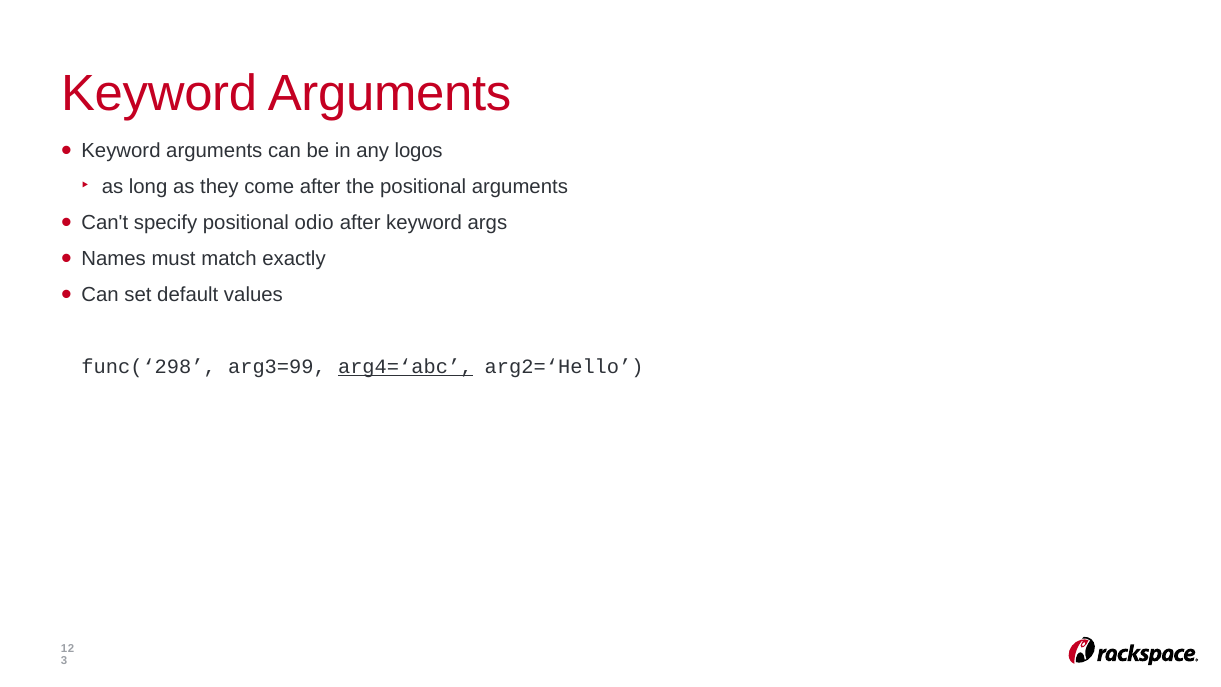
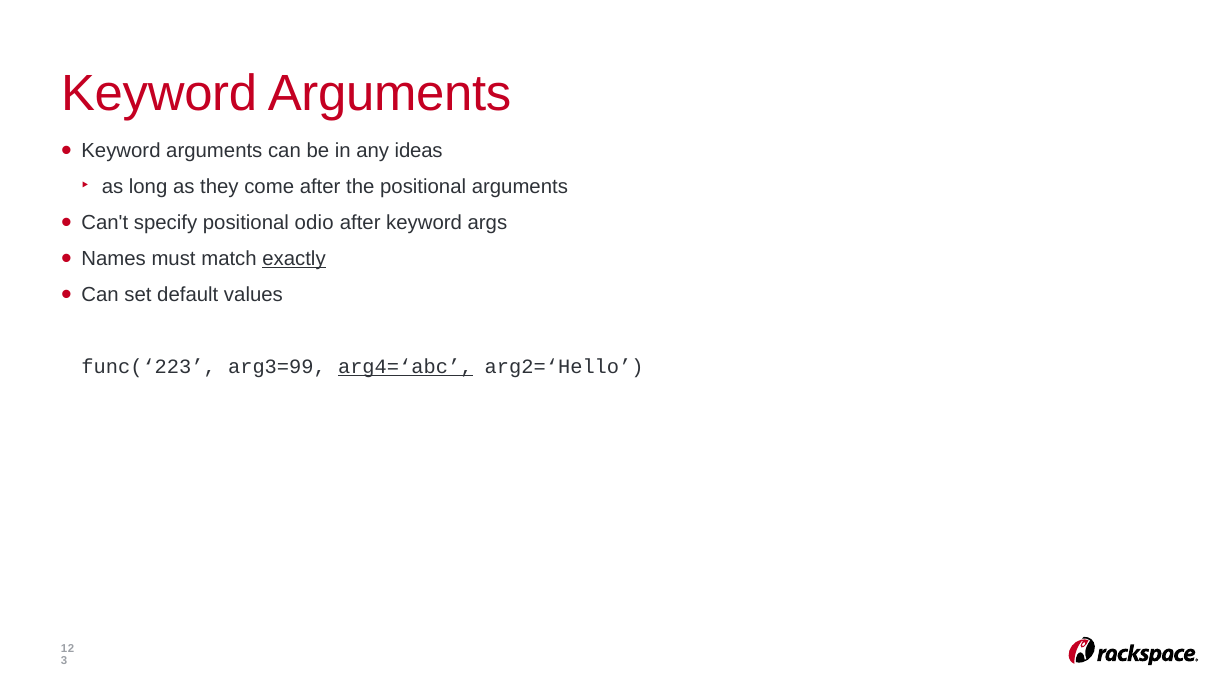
logos: logos -> ideas
exactly underline: none -> present
func(‘298: func(‘298 -> func(‘223
